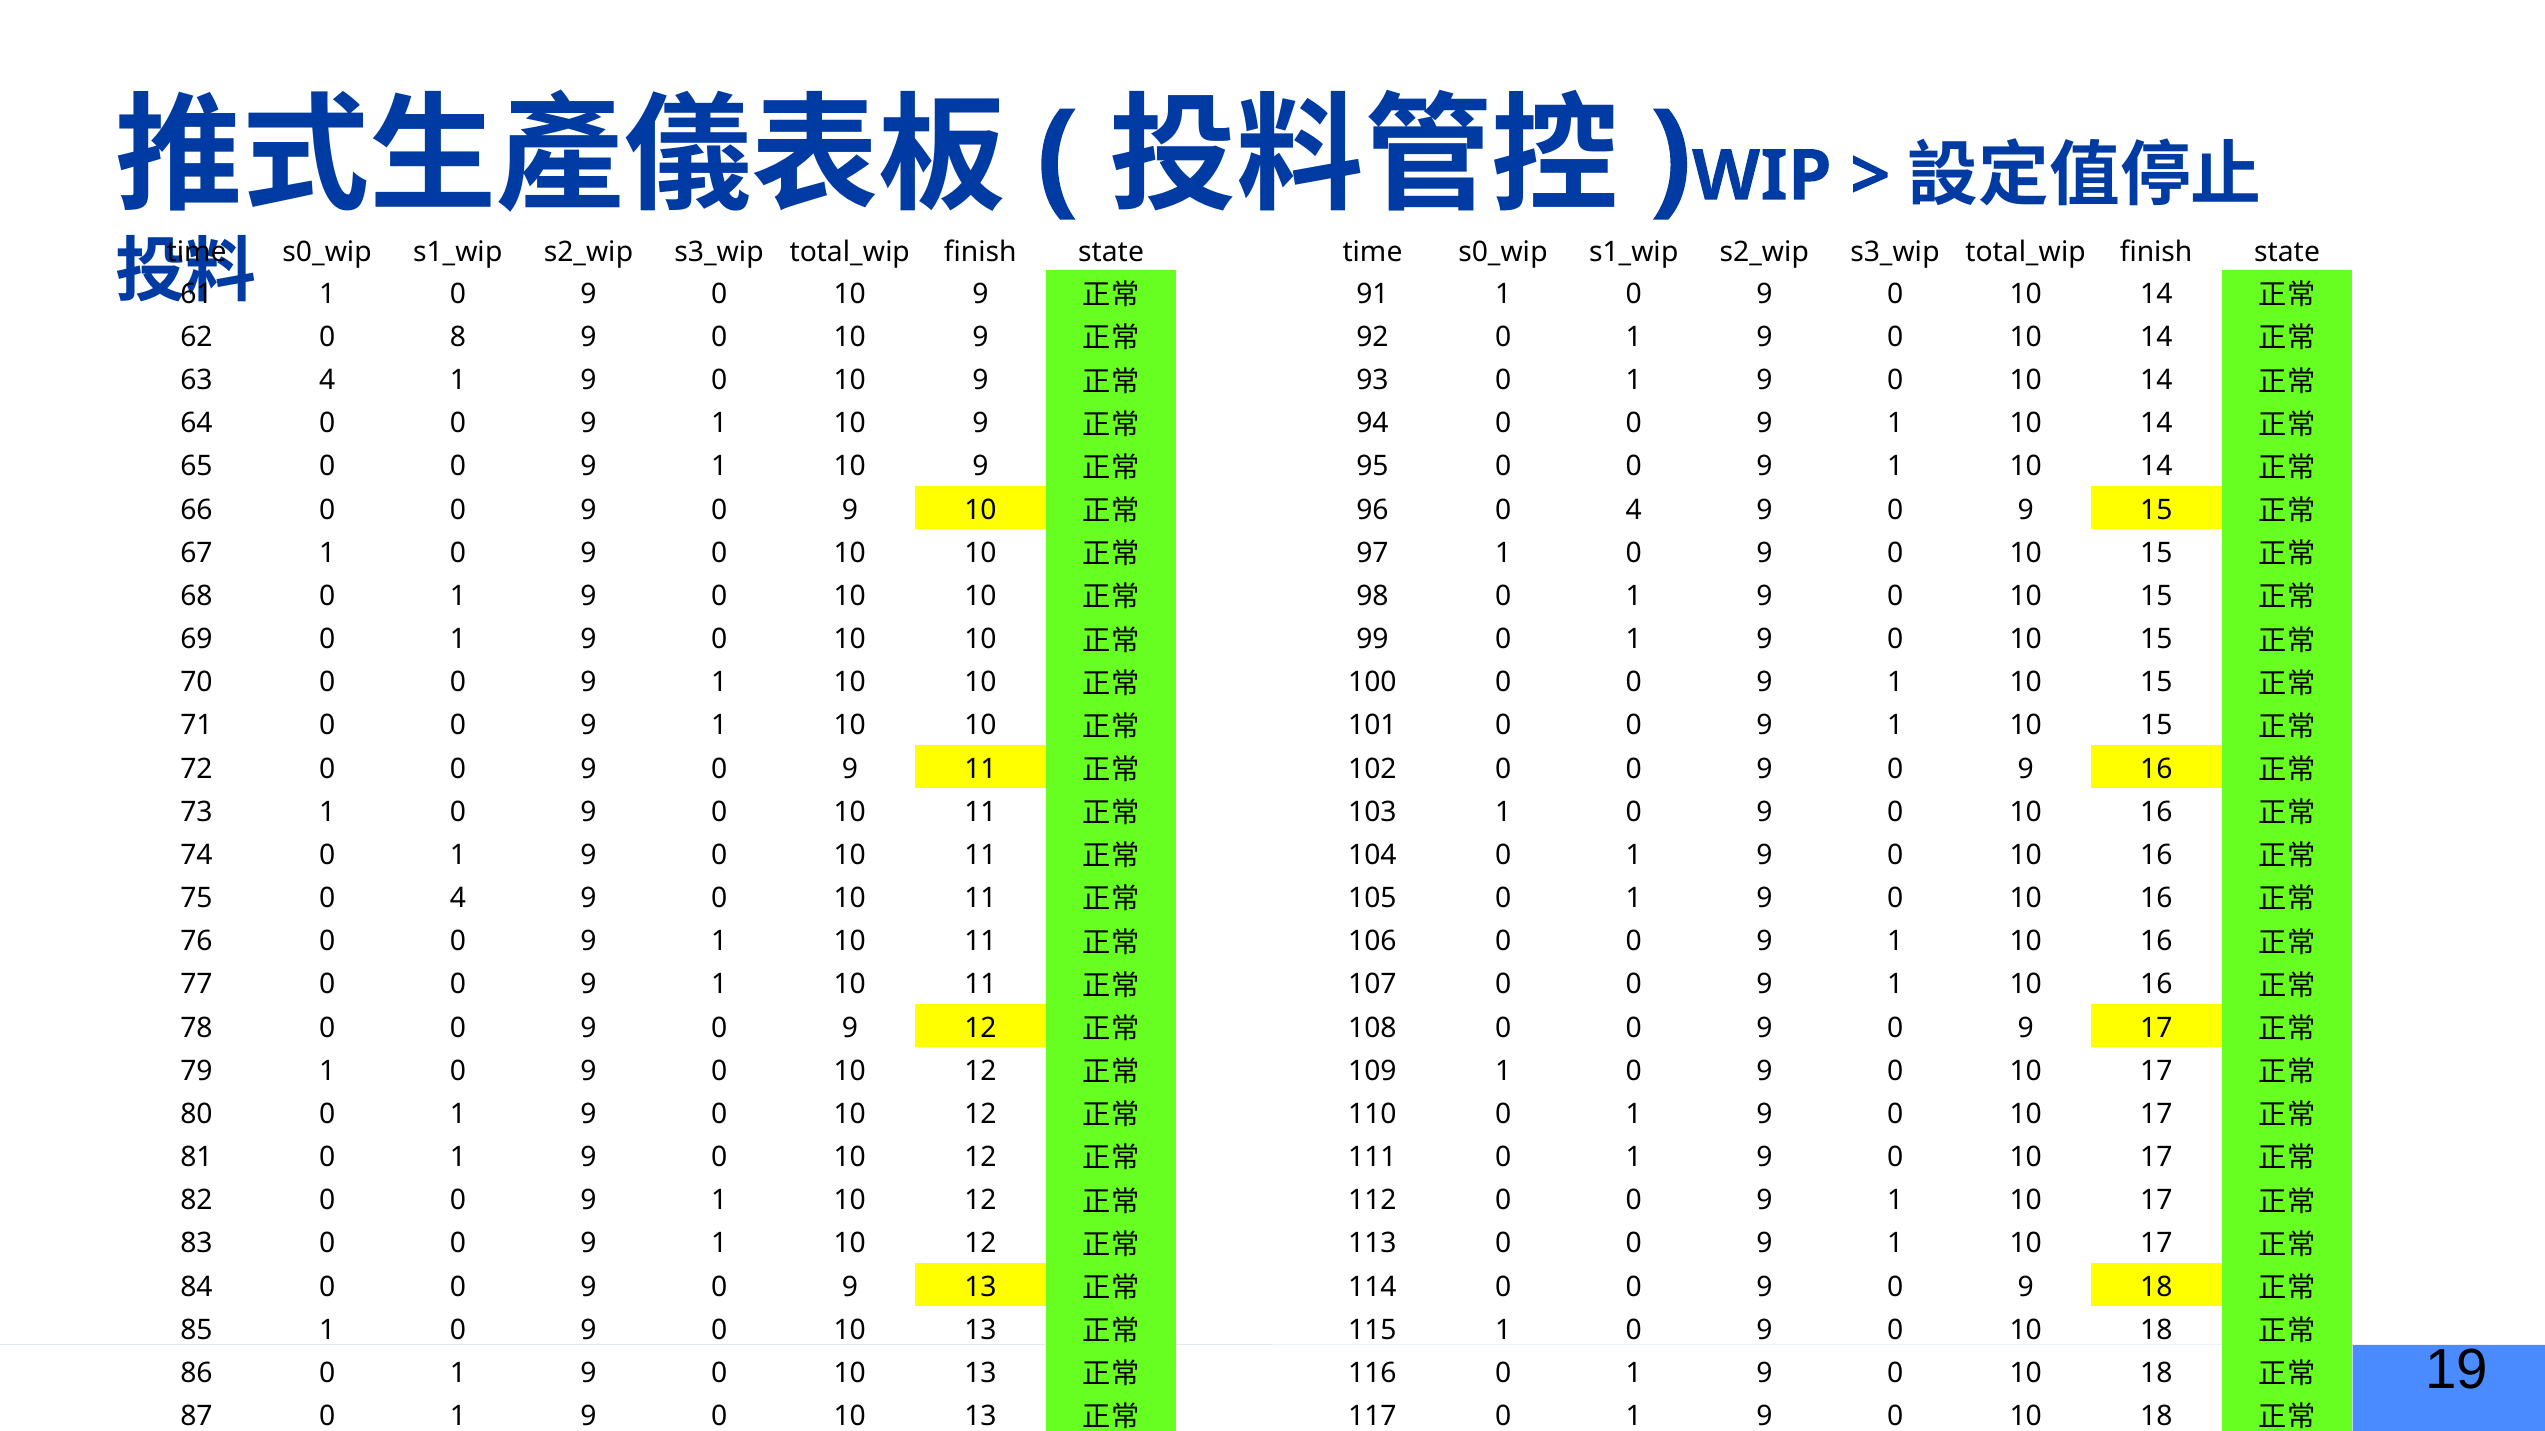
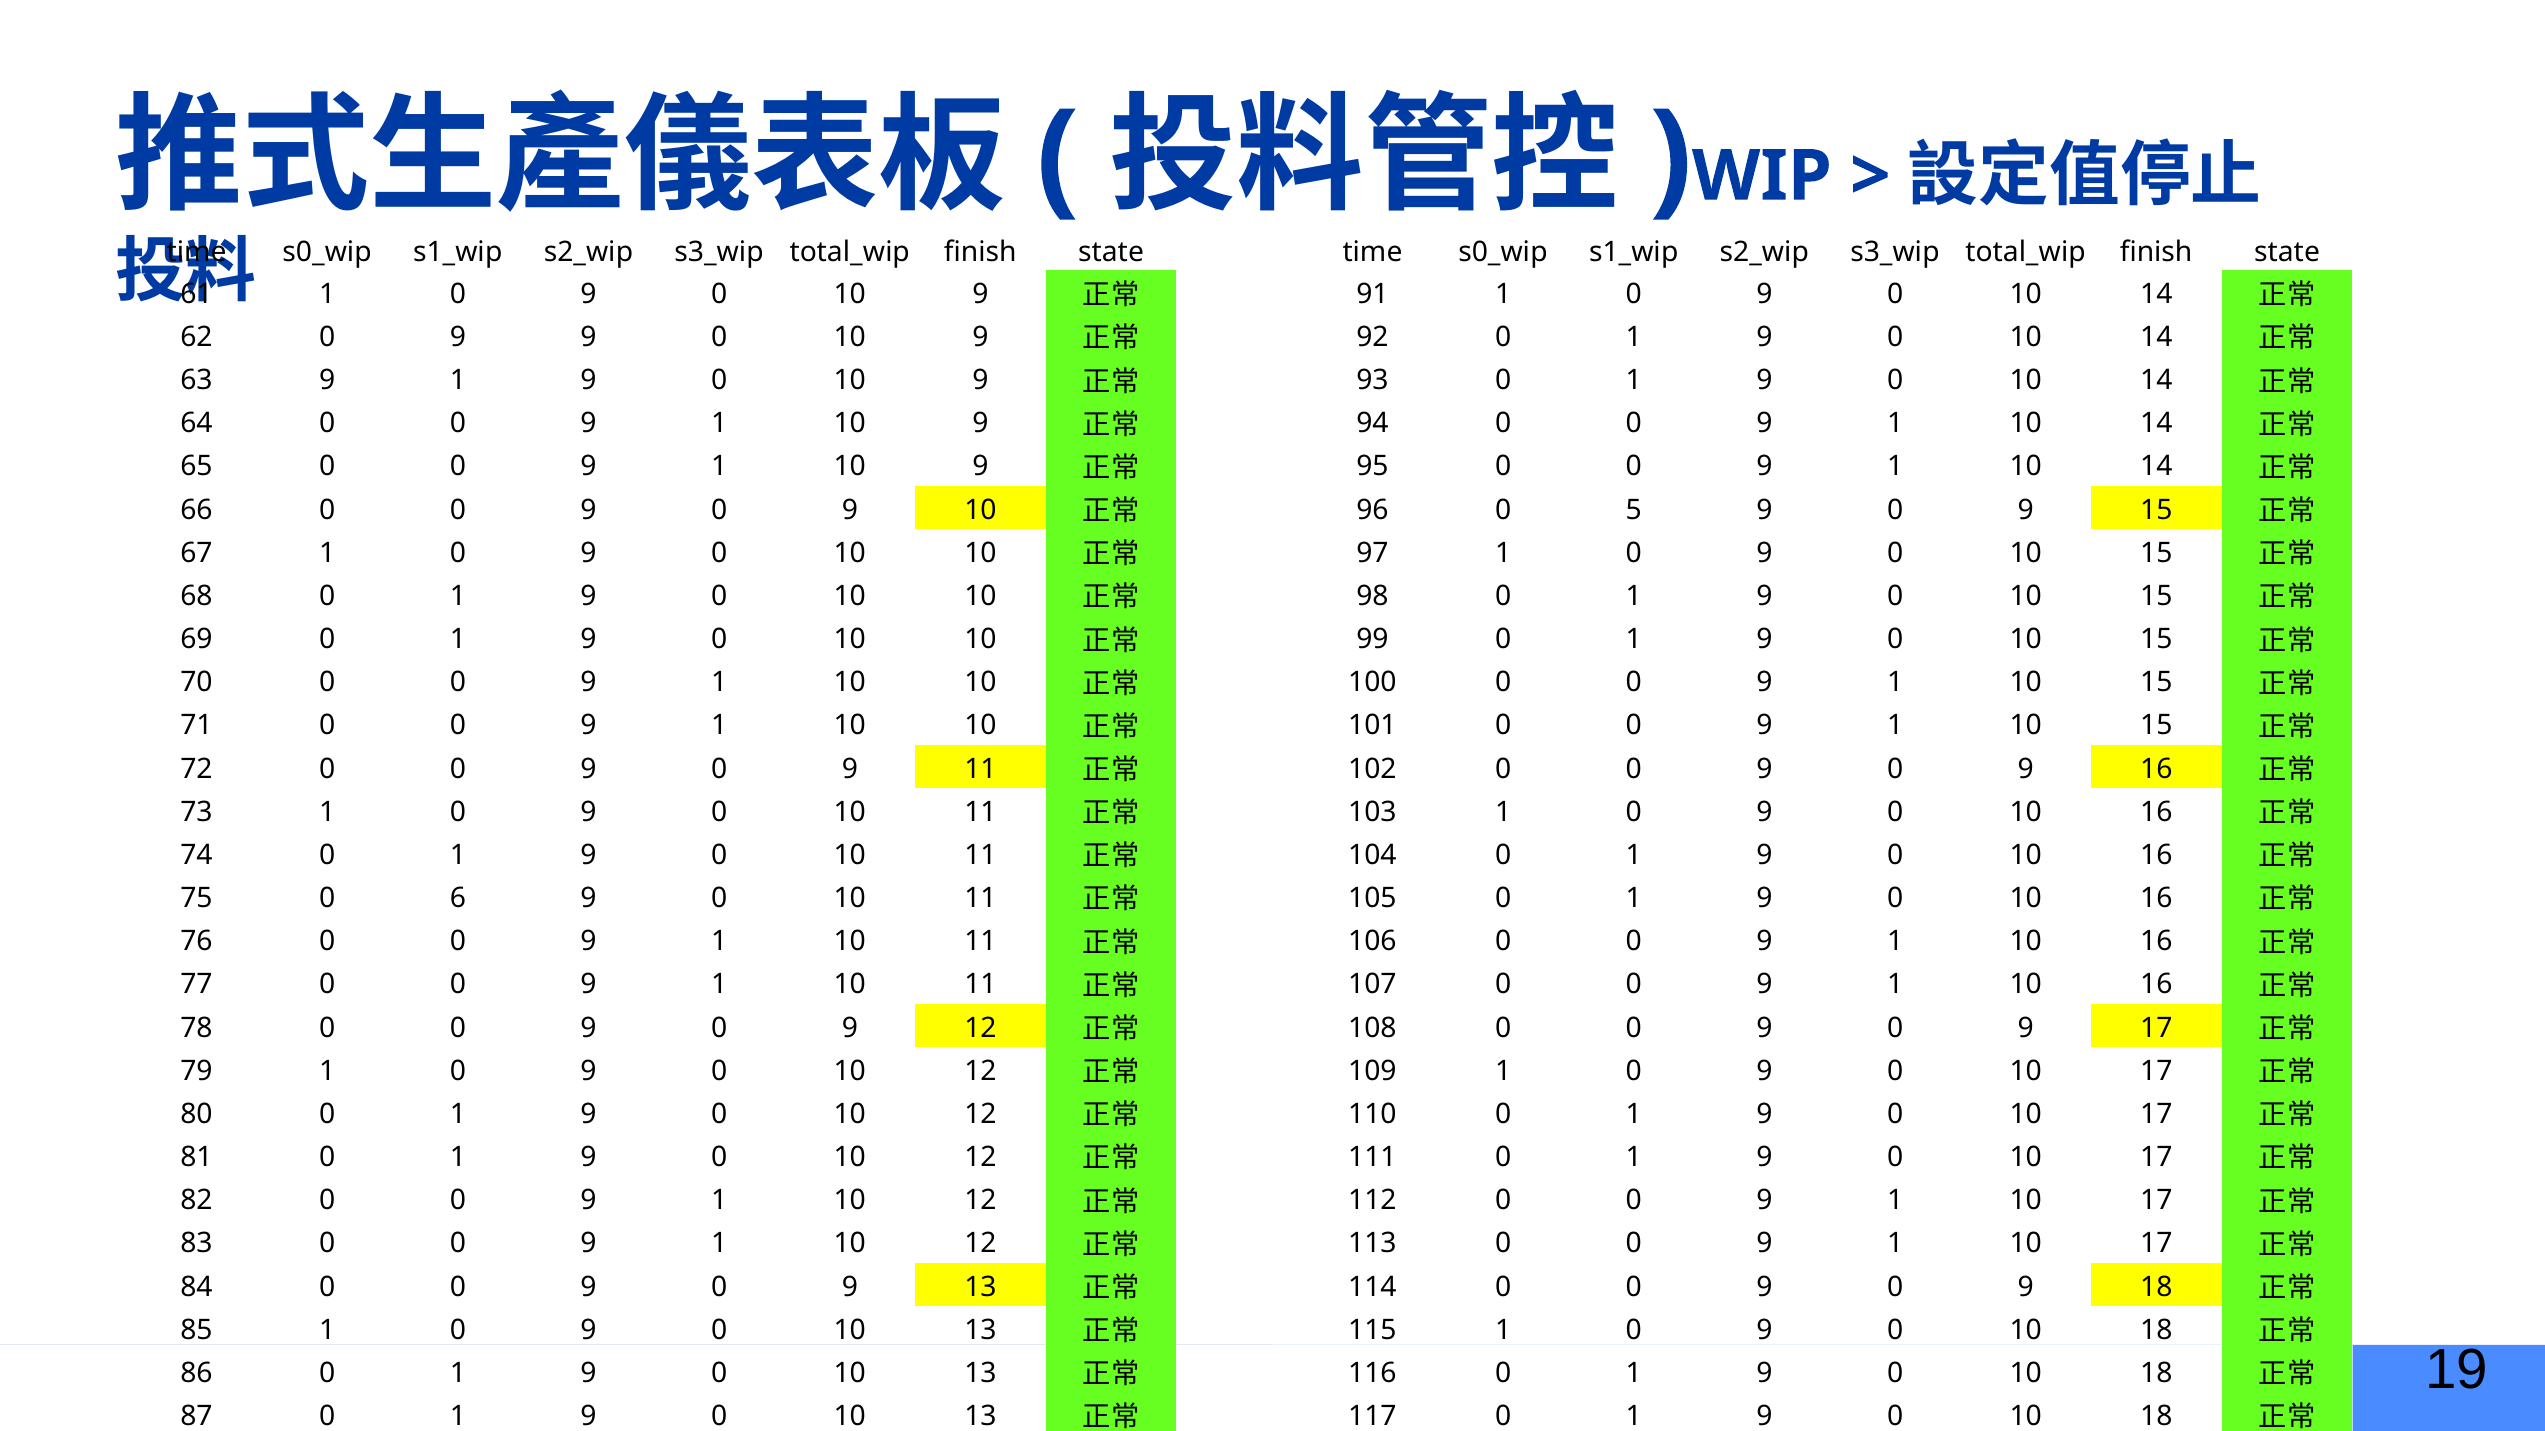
62 0 8: 8 -> 9
63 4: 4 -> 9
96 0 4: 4 -> 5
75 0 4: 4 -> 6
